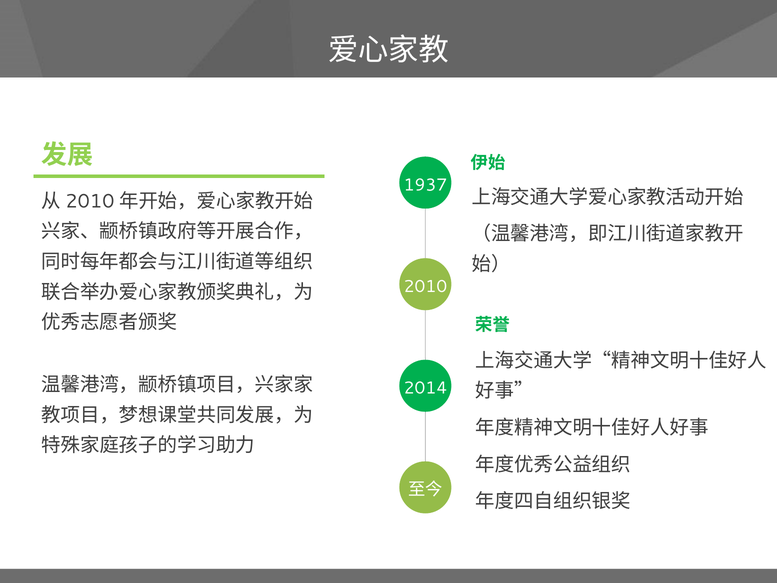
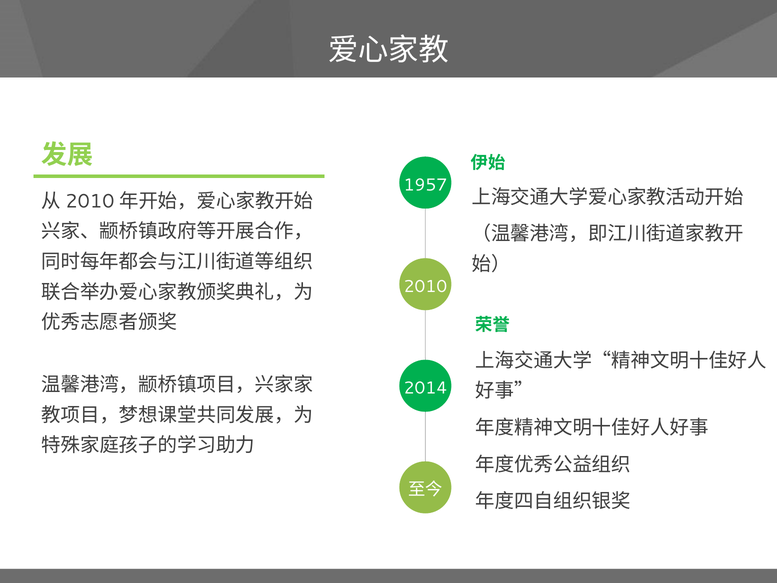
1937: 1937 -> 1957
